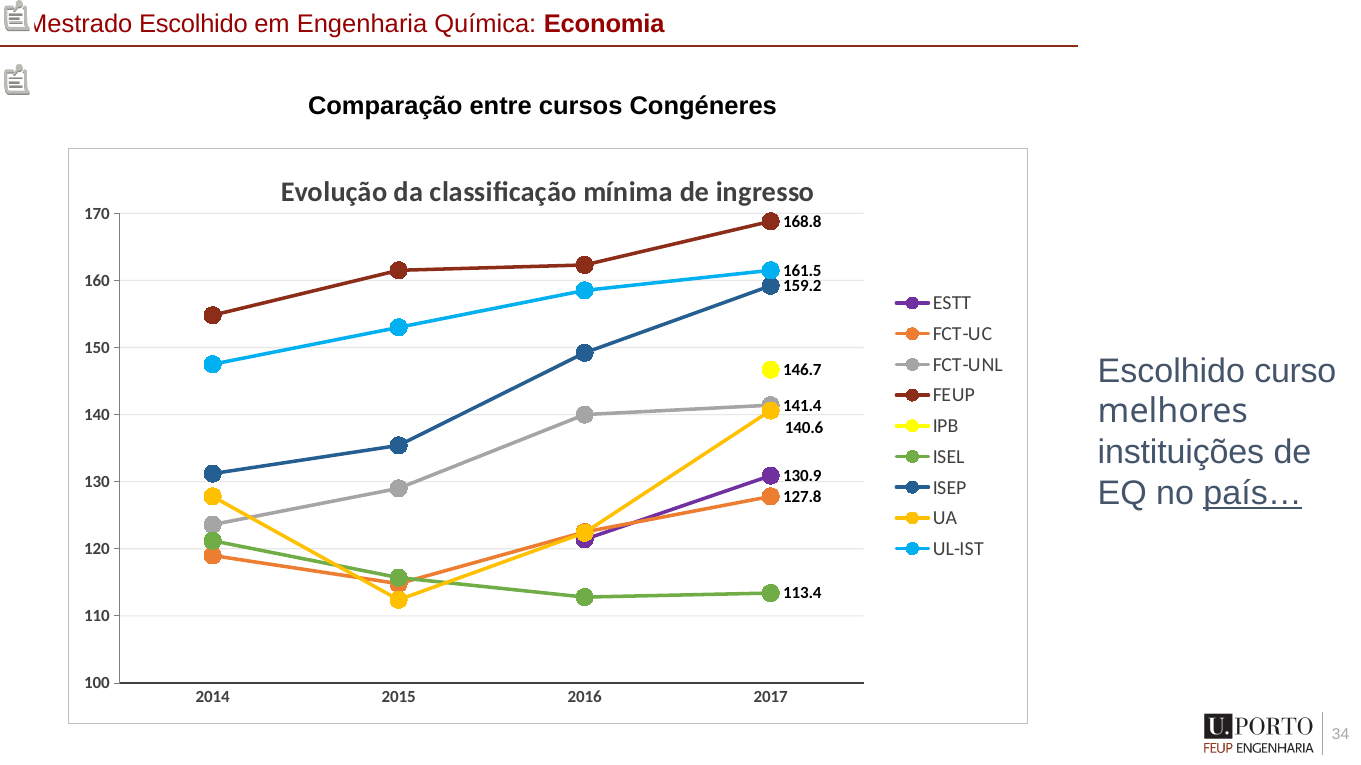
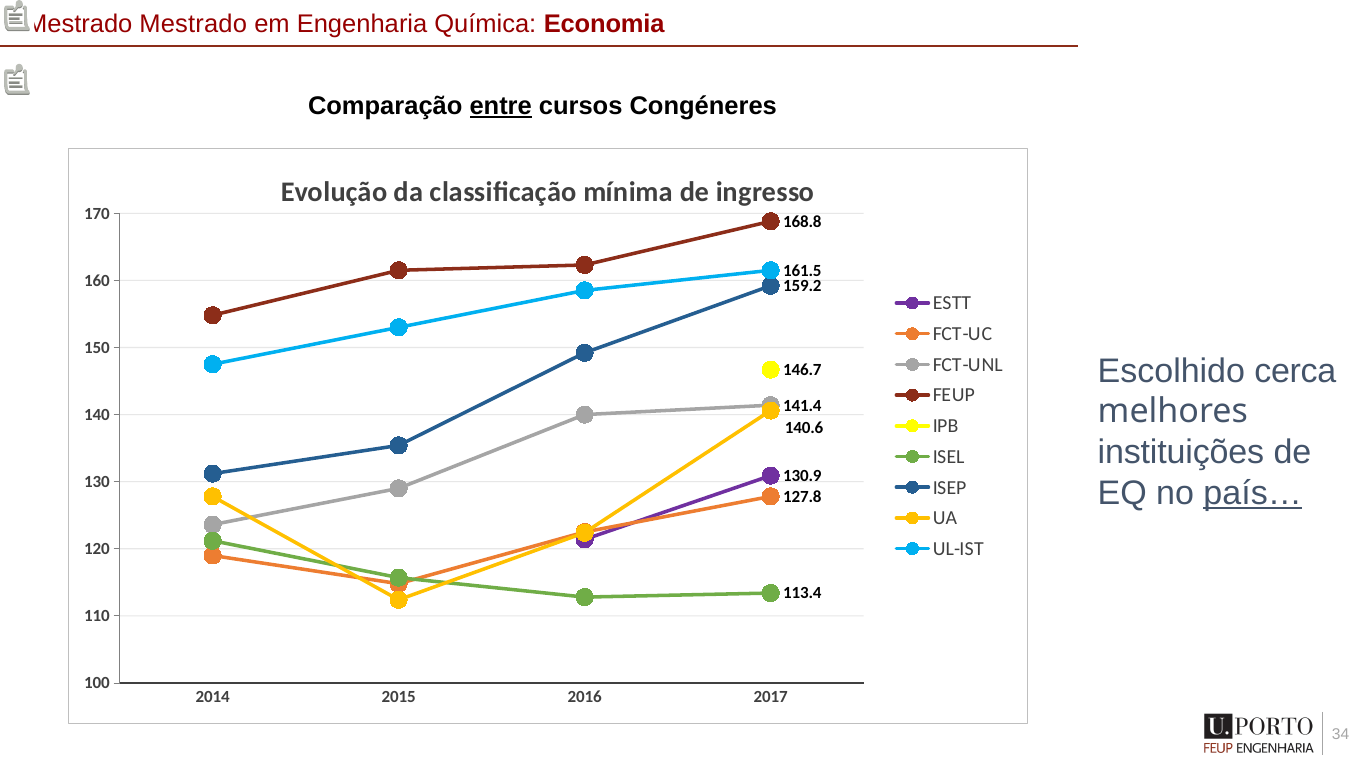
Mestrado Escolhido: Escolhido -> Mestrado
entre underline: none -> present
curso: curso -> cerca
